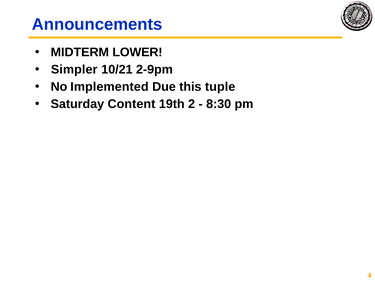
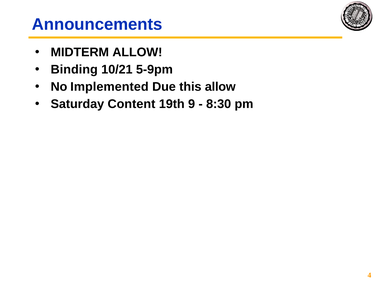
MIDTERM LOWER: LOWER -> ALLOW
Simpler: Simpler -> Binding
2-9pm: 2-9pm -> 5-9pm
this tuple: tuple -> allow
2: 2 -> 9
